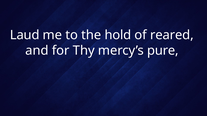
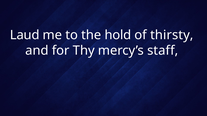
reared: reared -> thirsty
pure: pure -> staff
